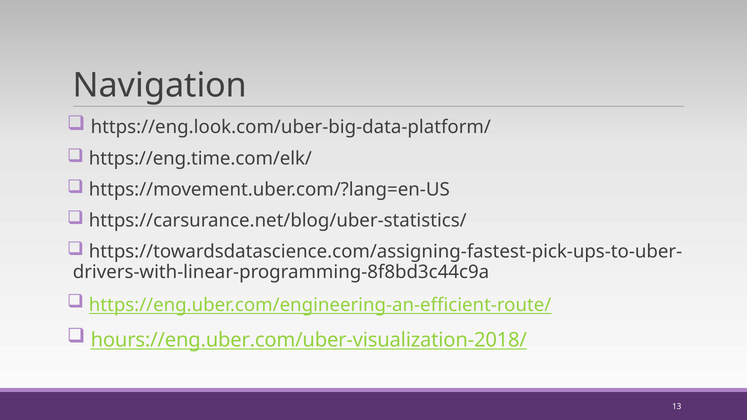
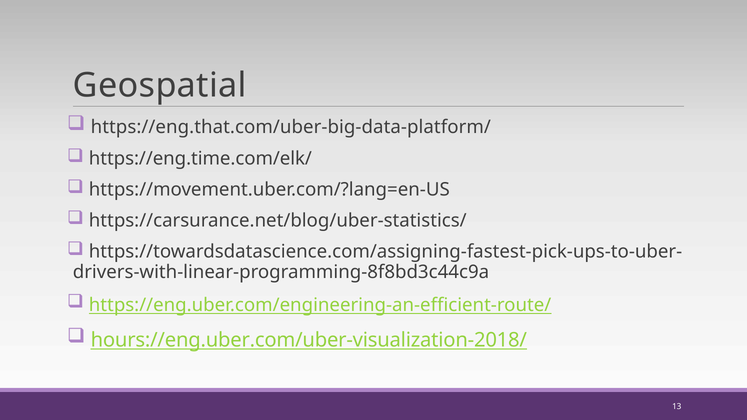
Navigation: Navigation -> Geospatial
https://eng.look.com/uber-big-data-platform/: https://eng.look.com/uber-big-data-platform/ -> https://eng.that.com/uber-big-data-platform/
